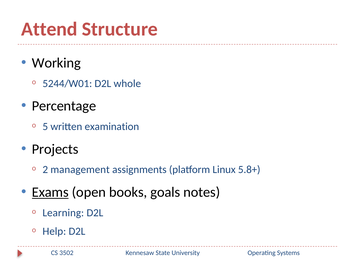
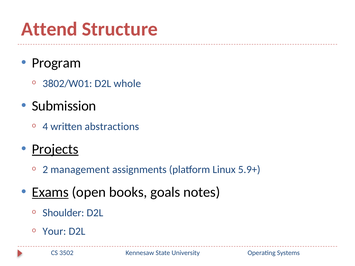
Working: Working -> Program
5244/W01: 5244/W01 -> 3802/W01
Percentage: Percentage -> Submission
5: 5 -> 4
examination: examination -> abstractions
Projects underline: none -> present
5.8+: 5.8+ -> 5.9+
Learning: Learning -> Shoulder
Help: Help -> Your
